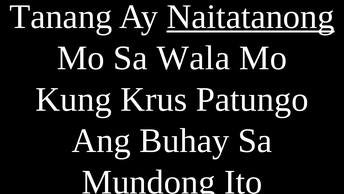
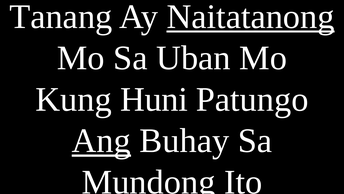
Wala: Wala -> Uban
Krus: Krus -> Huni
Ang underline: none -> present
